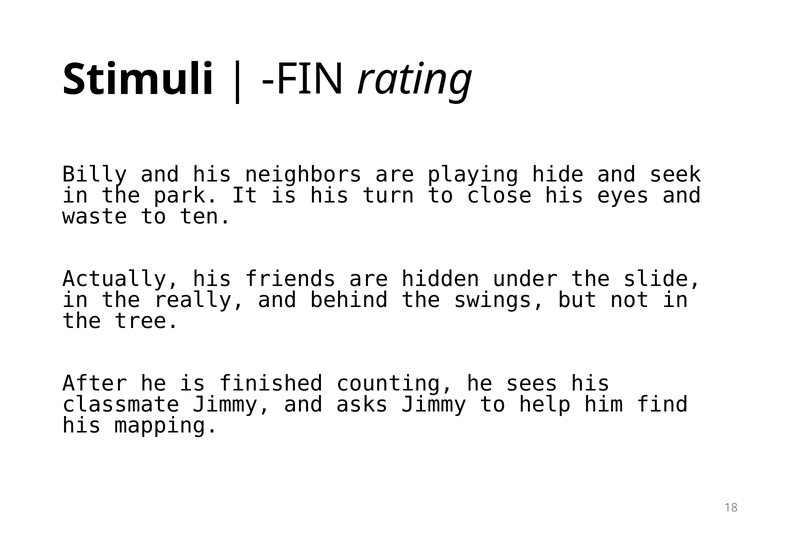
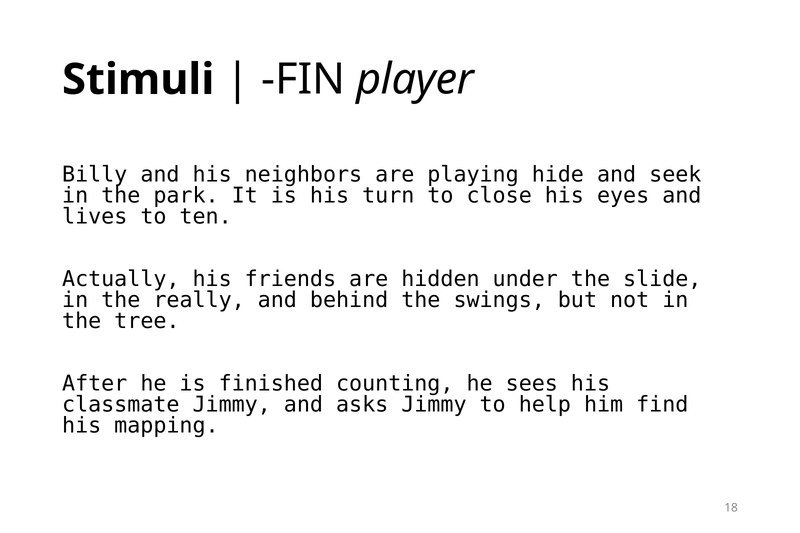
rating: rating -> player
waste: waste -> lives
